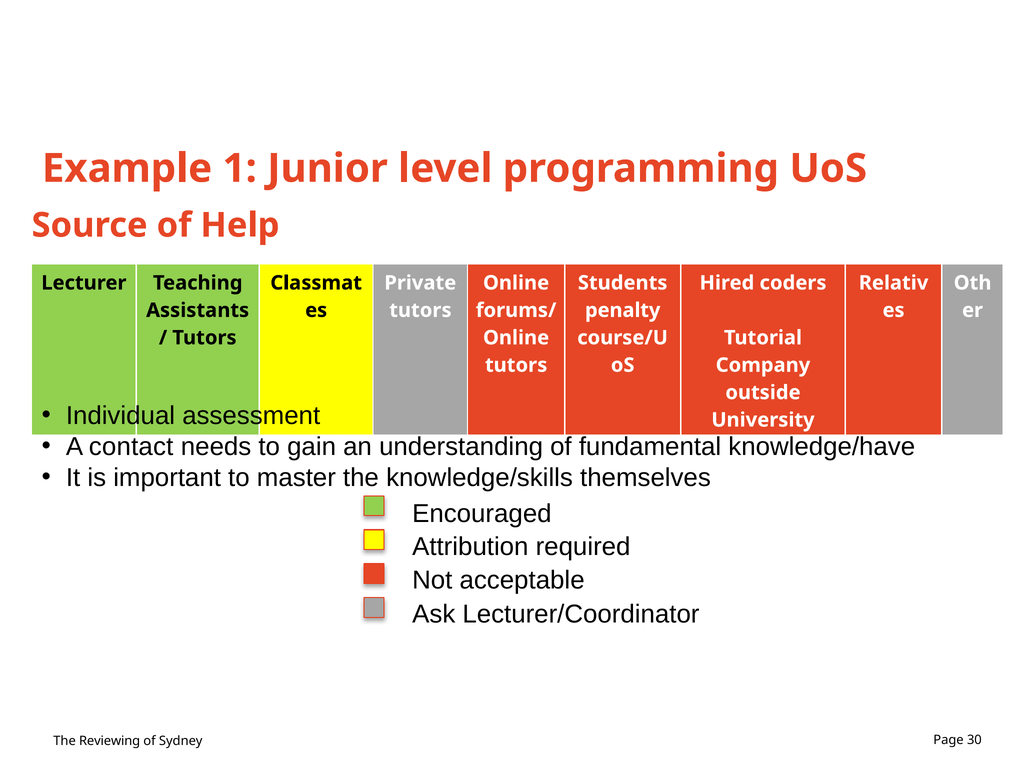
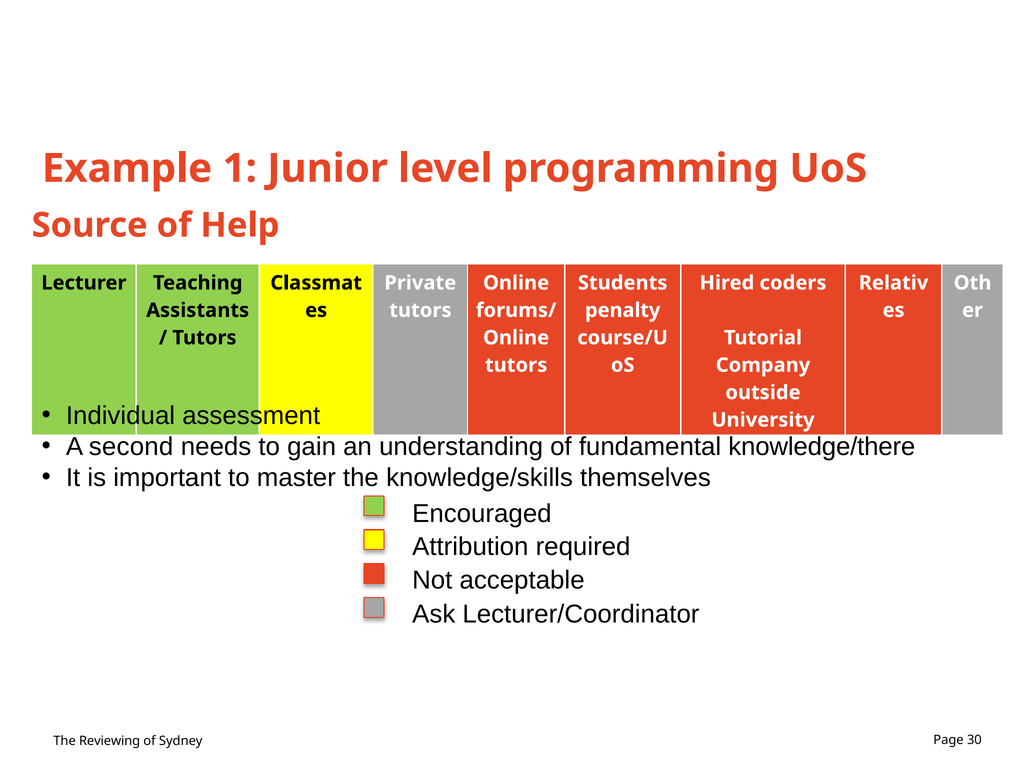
contact: contact -> second
knowledge/have: knowledge/have -> knowledge/there
